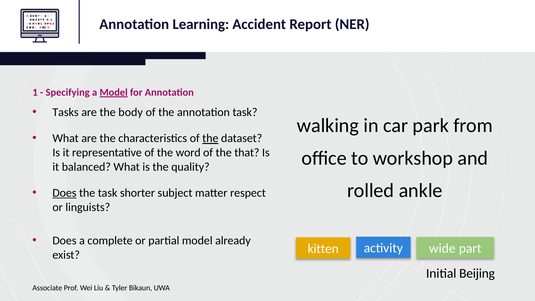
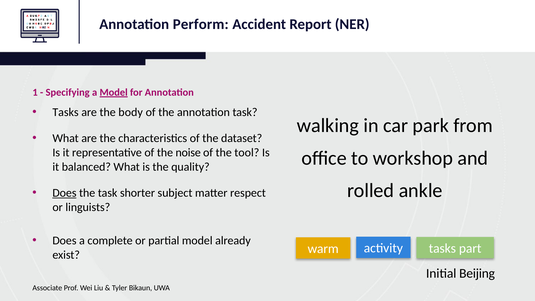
Learning: Learning -> Perform
the at (210, 138) underline: present -> none
word: word -> noise
that: that -> tool
kitten: kitten -> warm
activity wide: wide -> tasks
